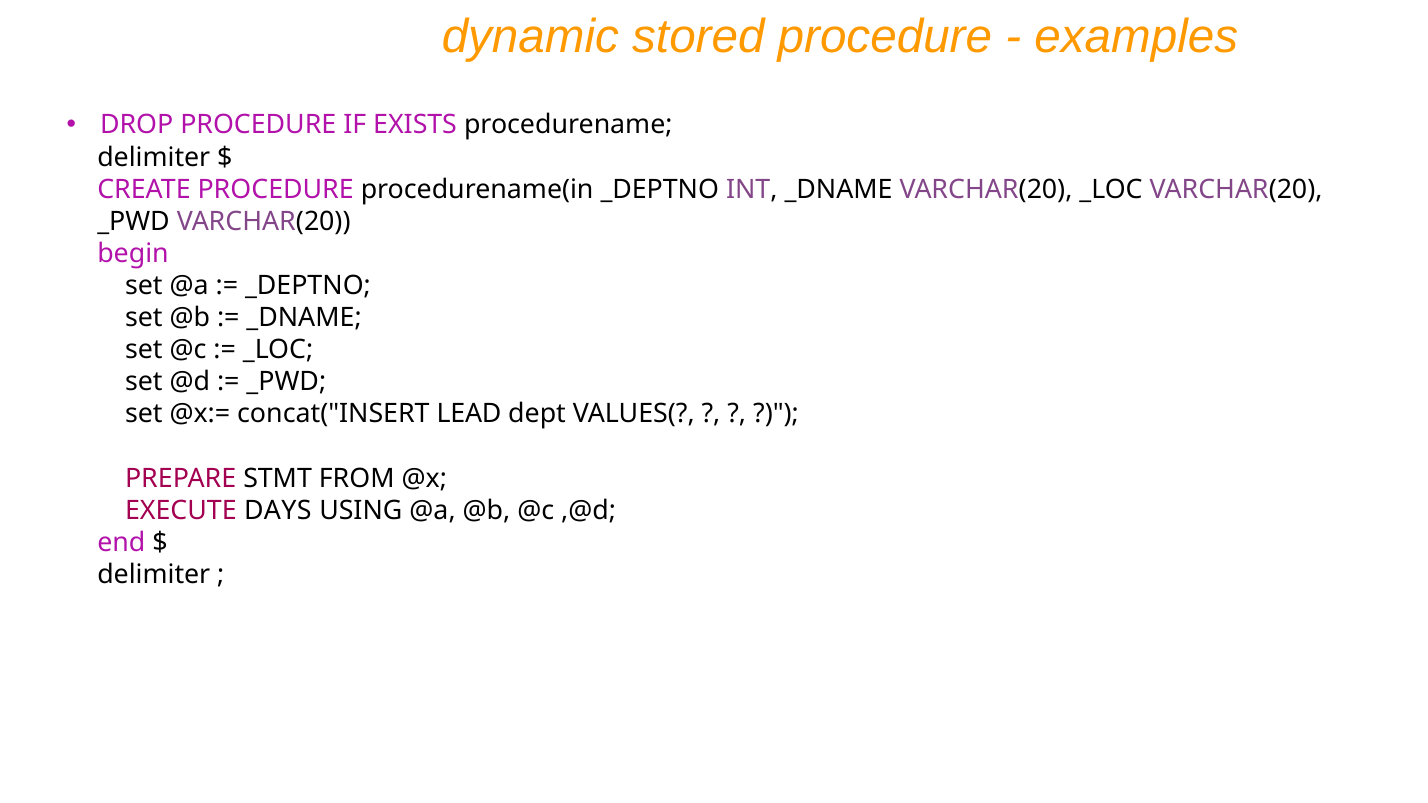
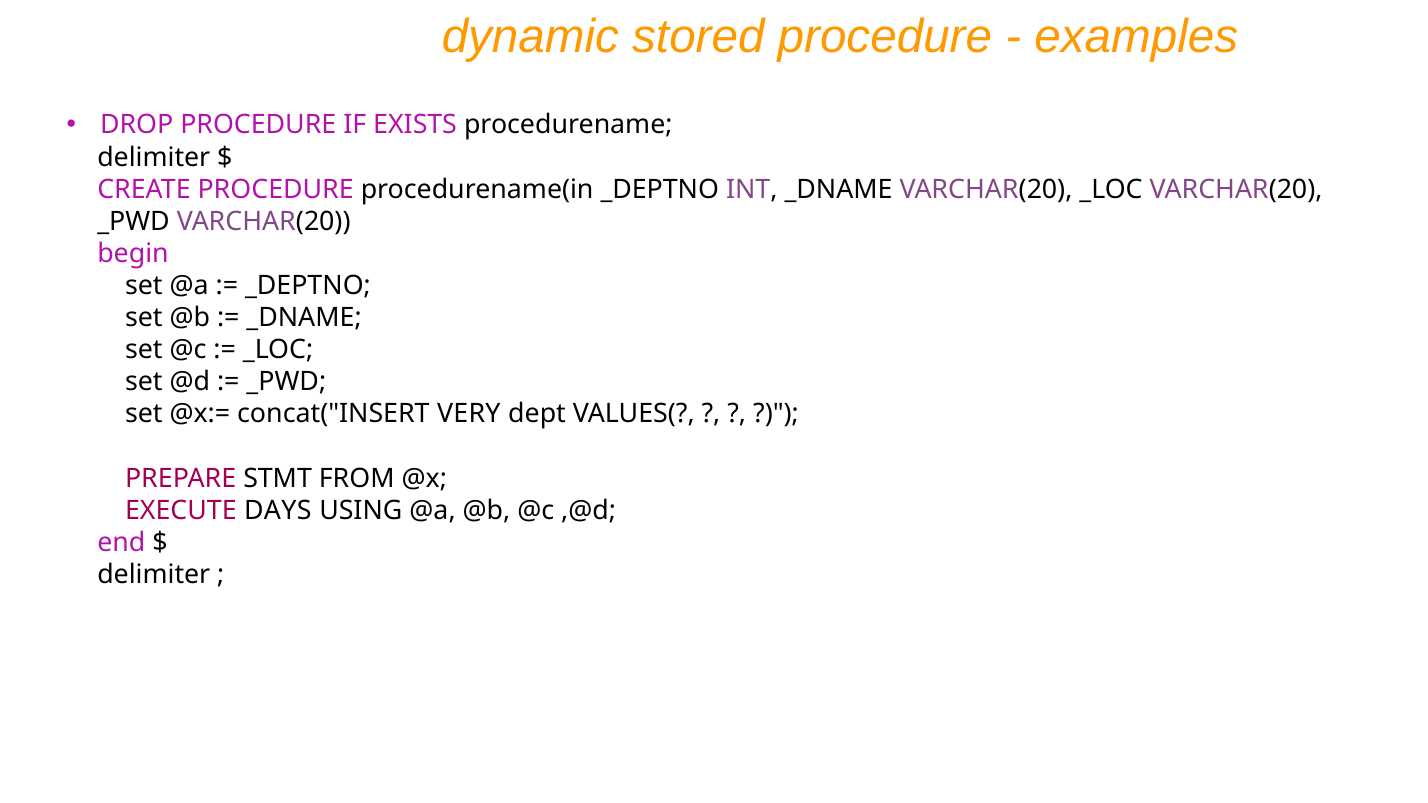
LEAD: LEAD -> VERY
